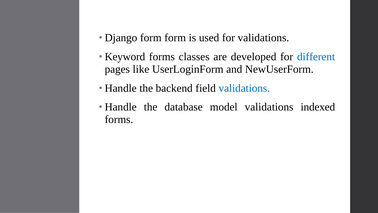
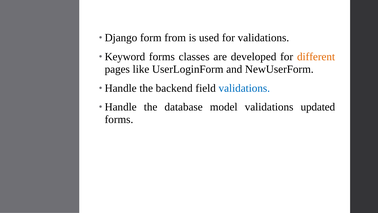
form form: form -> from
different colour: blue -> orange
indexed: indexed -> updated
